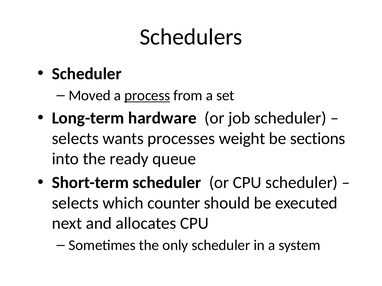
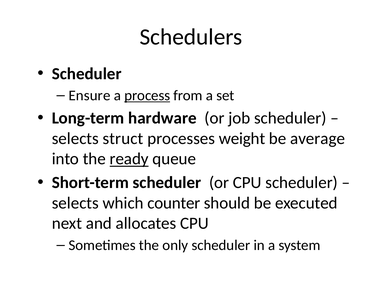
Moved: Moved -> Ensure
wants: wants -> struct
sections: sections -> average
ready underline: none -> present
